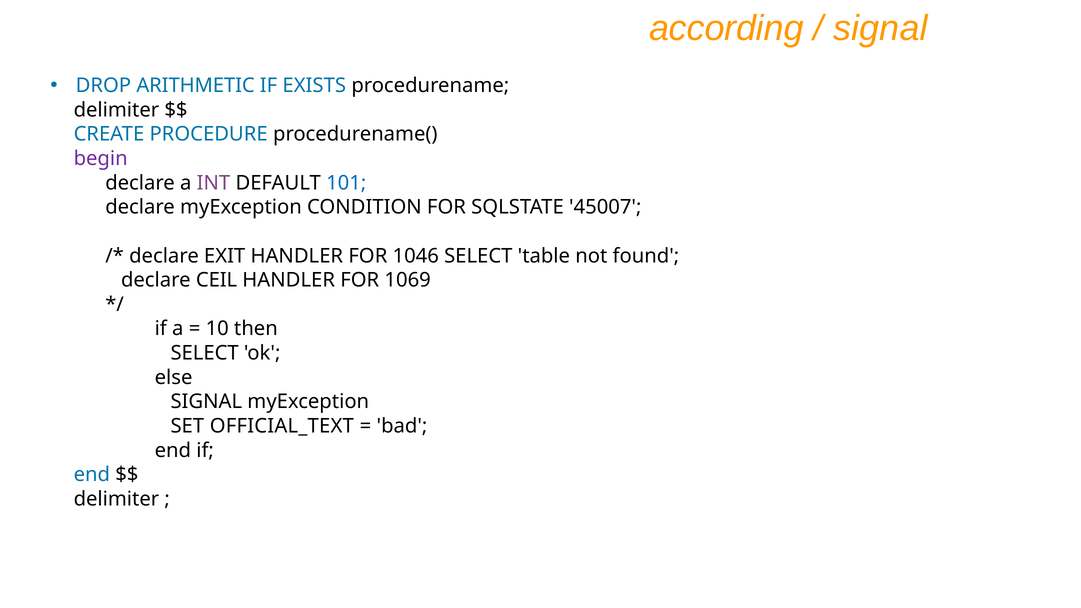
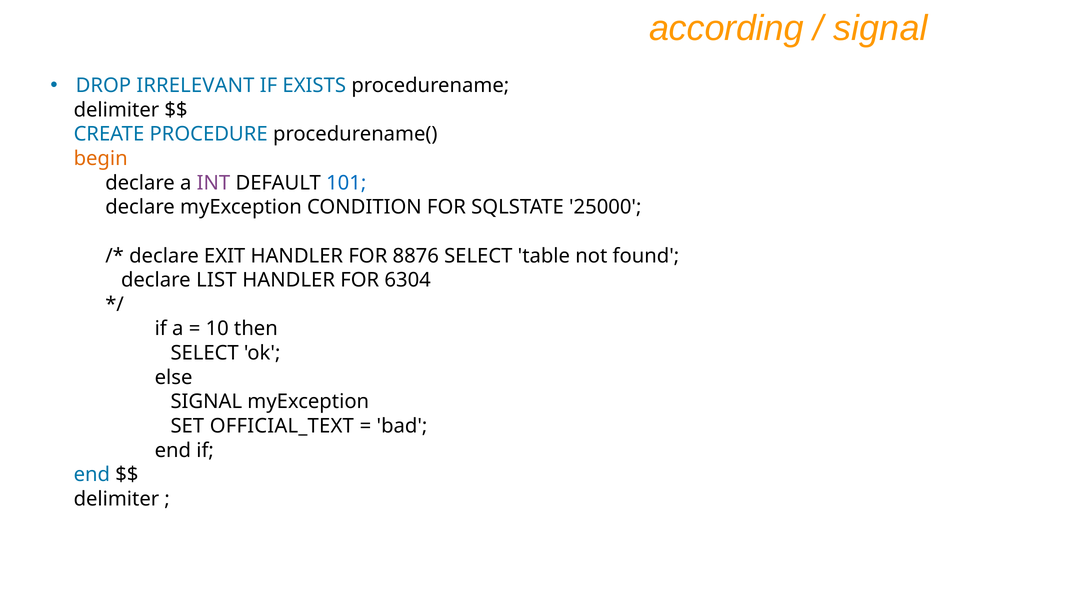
ARITHMETIC: ARITHMETIC -> IRRELEVANT
begin colour: purple -> orange
45007: 45007 -> 25000
1046: 1046 -> 8876
CEIL: CEIL -> LIST
1069: 1069 -> 6304
